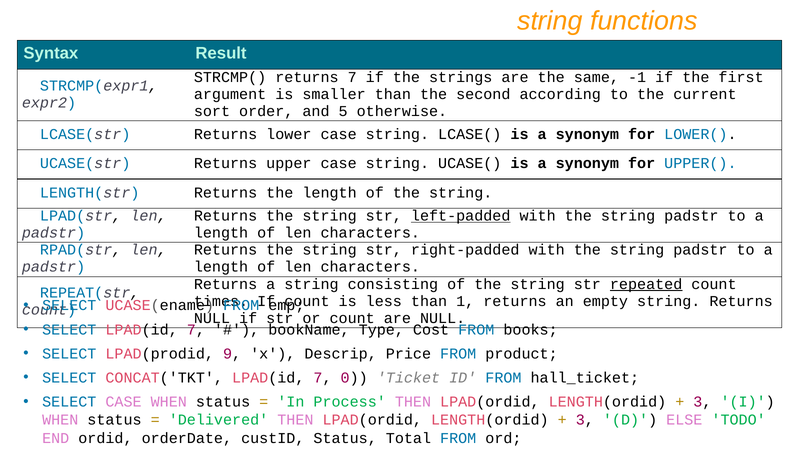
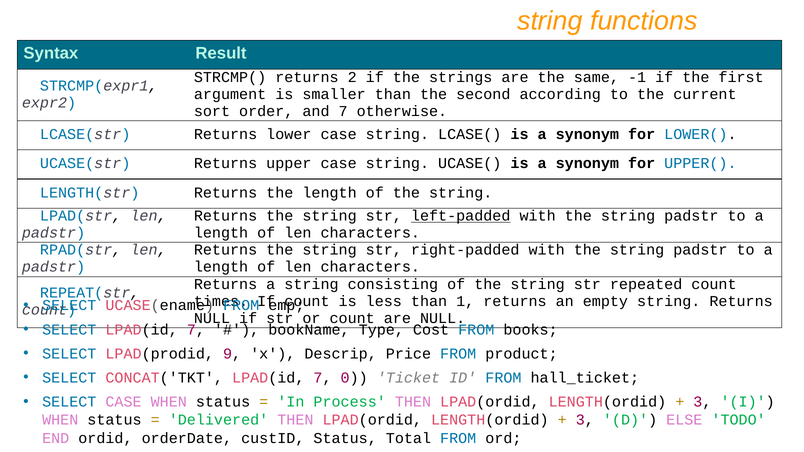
returns 7: 7 -> 2
and 5: 5 -> 7
repeated underline: present -> none
